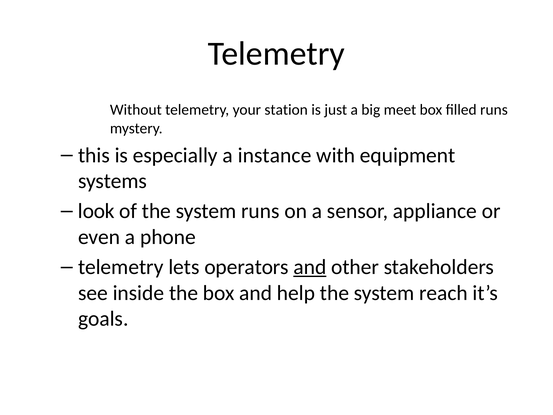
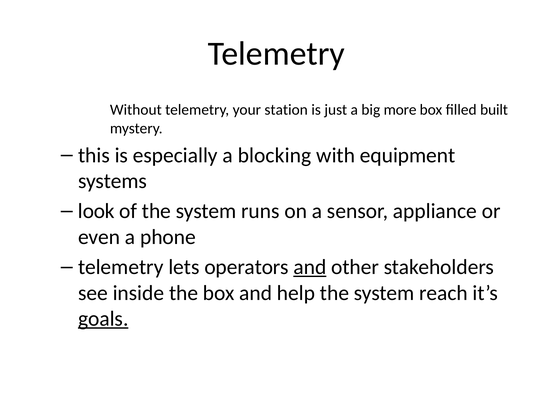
meet: meet -> more
filled runs: runs -> built
instance: instance -> blocking
goals underline: none -> present
